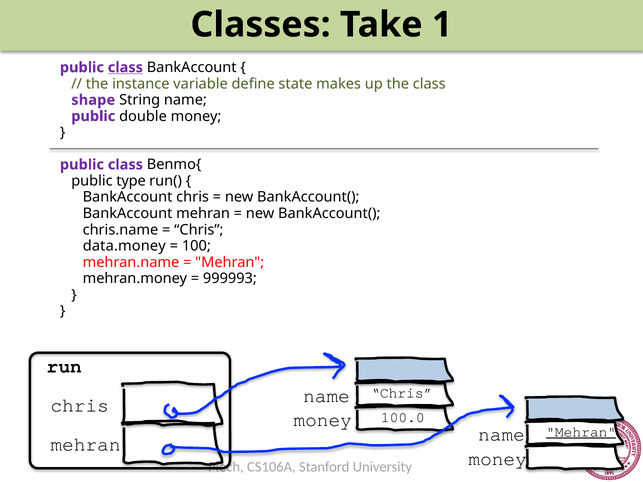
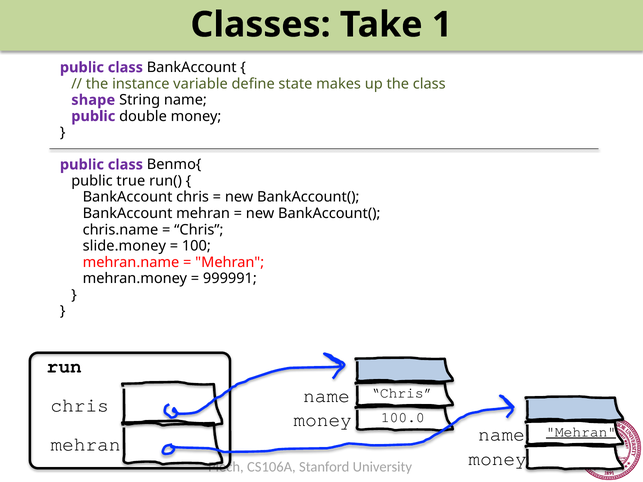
class at (125, 67) underline: present -> none
type: type -> true
data.money: data.money -> slide.money
999993: 999993 -> 999991
